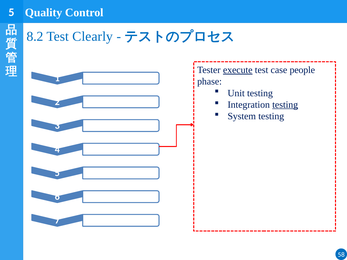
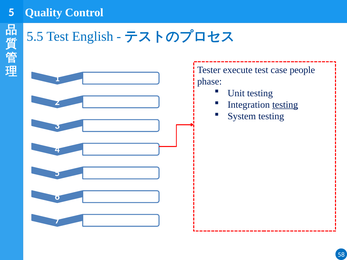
8.2: 8.2 -> 5.5
Clearly: Clearly -> English
execute underline: present -> none
